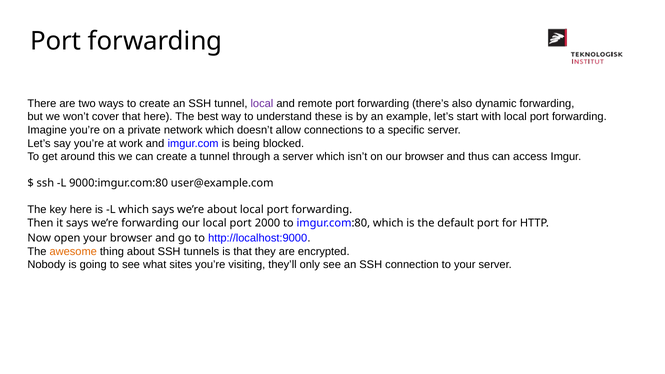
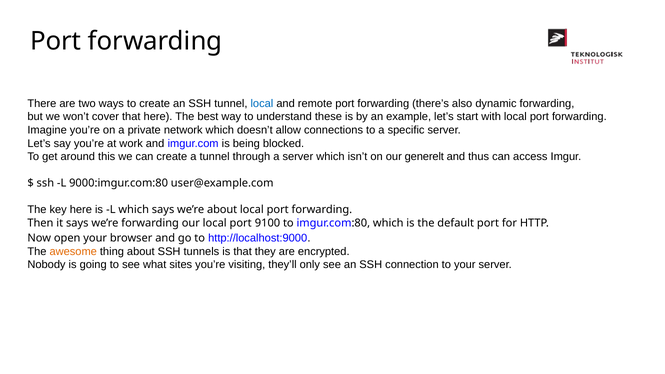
local at (262, 103) colour: purple -> blue
our browser: browser -> generelt
2000: 2000 -> 9100
